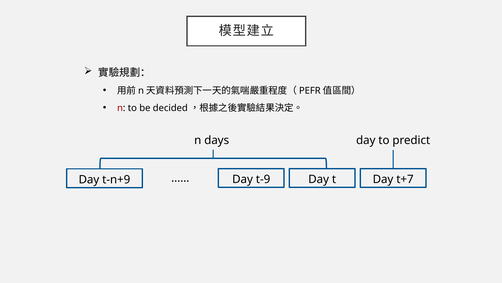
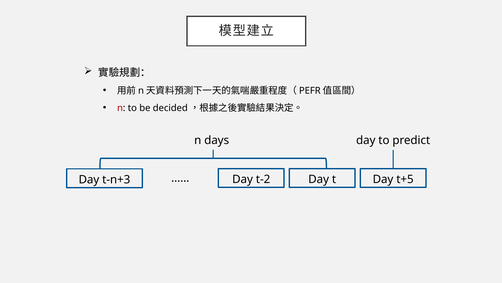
t-n+9: t-n+9 -> t-n+3
t-9: t-9 -> t-2
t+7: t+7 -> t+5
